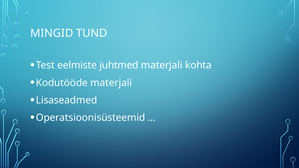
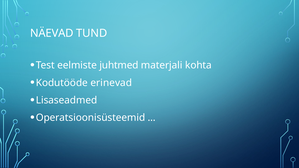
MINGID: MINGID -> NÄEVAD
Kodutööde materjali: materjali -> erinevad
